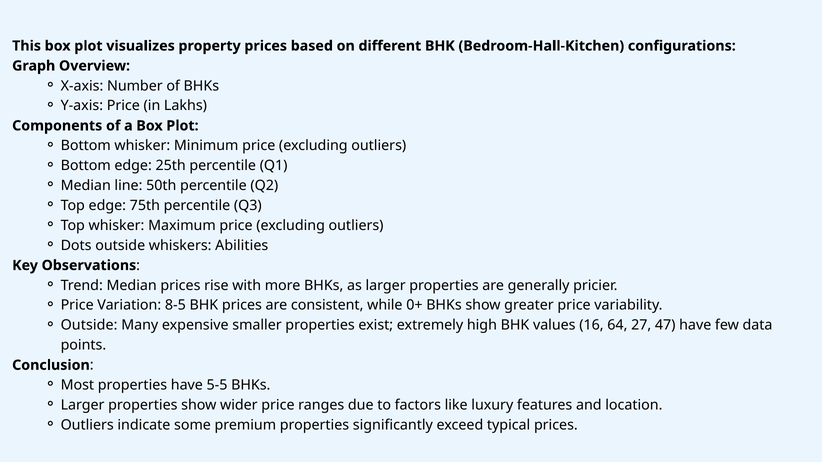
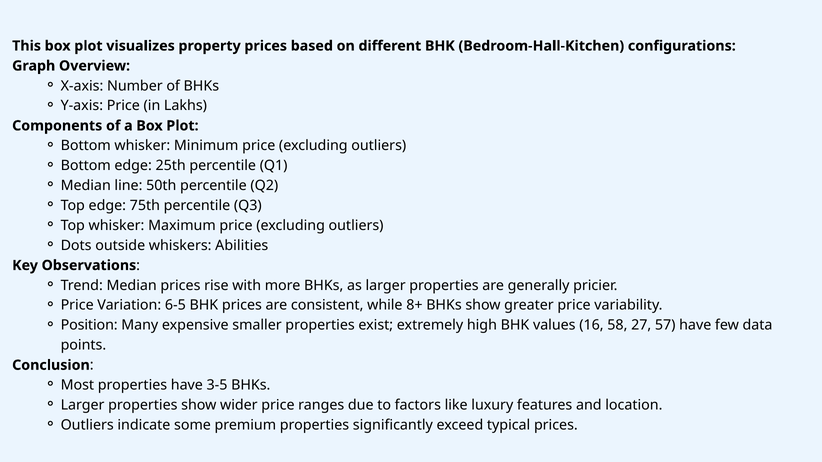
8-5: 8-5 -> 6-5
0+: 0+ -> 8+
Outside at (89, 325): Outside -> Position
64: 64 -> 58
47: 47 -> 57
5-5: 5-5 -> 3-5
